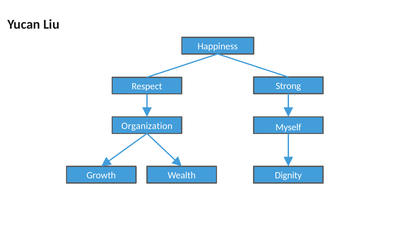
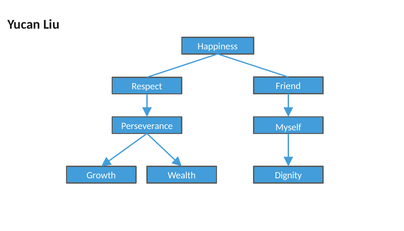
Strong: Strong -> Friend
Organization: Organization -> Perseverance
